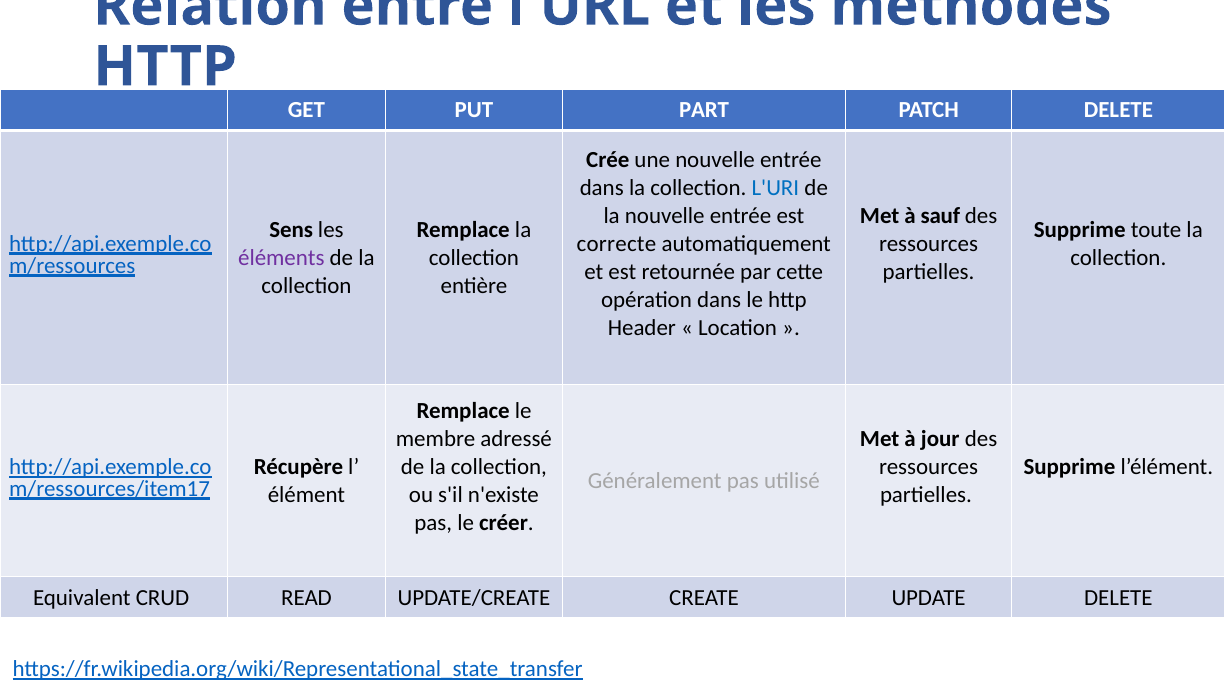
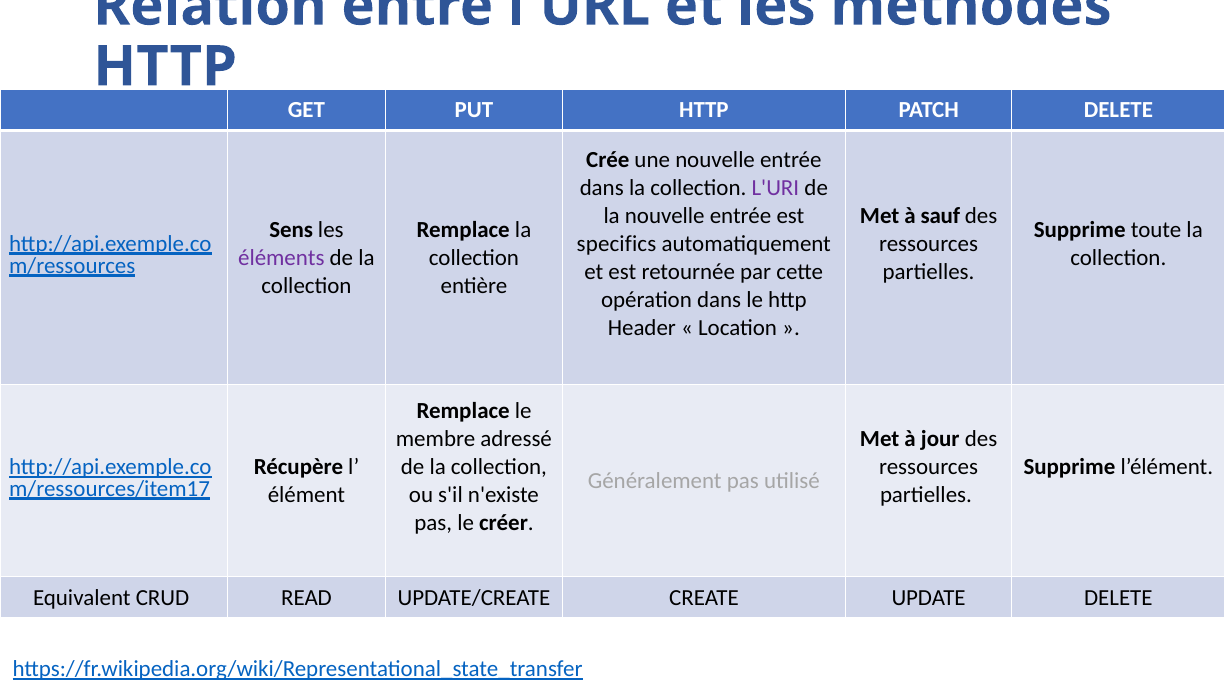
PUT PART: PART -> HTTP
L'URI colour: blue -> purple
correcte: correcte -> specifics
